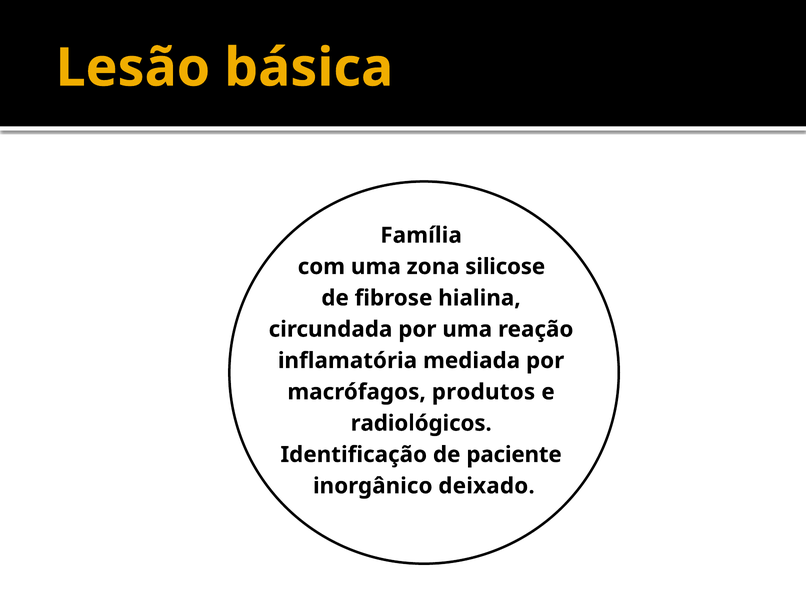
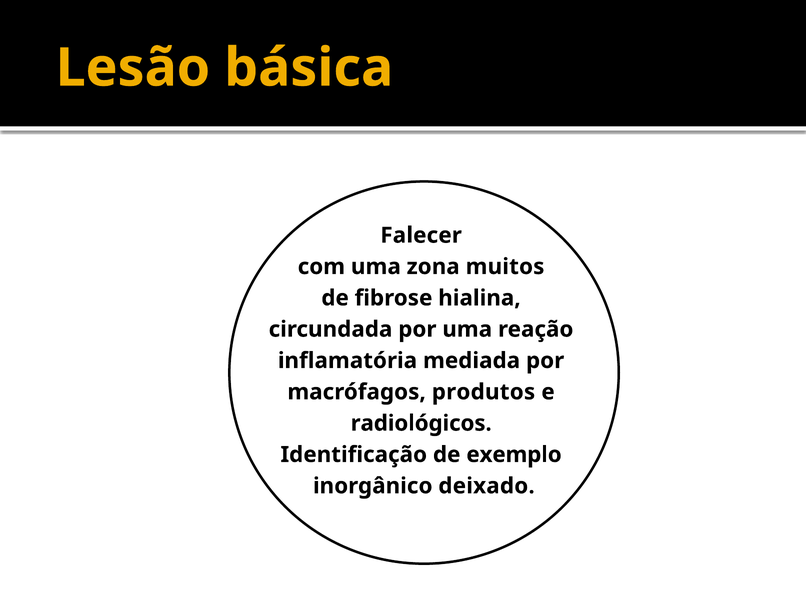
Família: Família -> Falecer
silicose: silicose -> muitos
paciente: paciente -> exemplo
